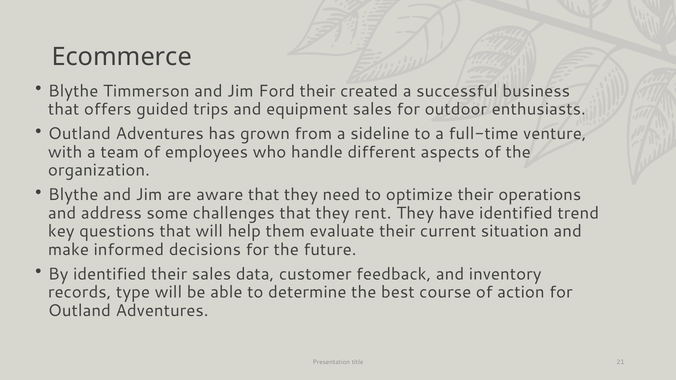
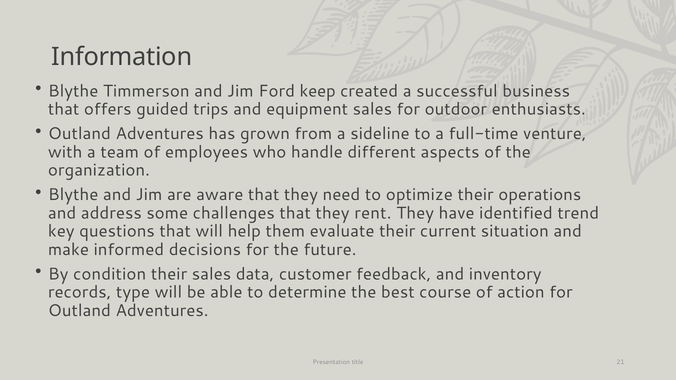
Ecommerce: Ecommerce -> Information
Ford their: their -> keep
By identified: identified -> condition
